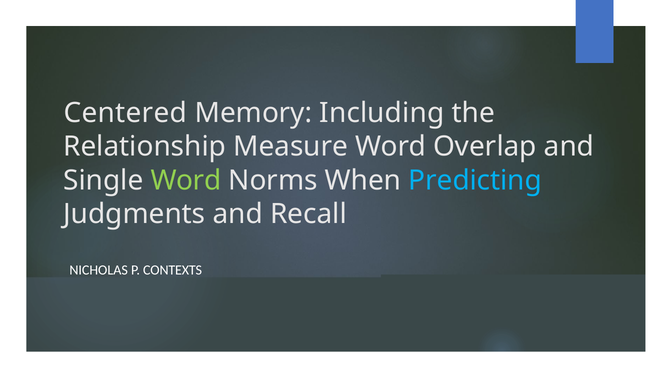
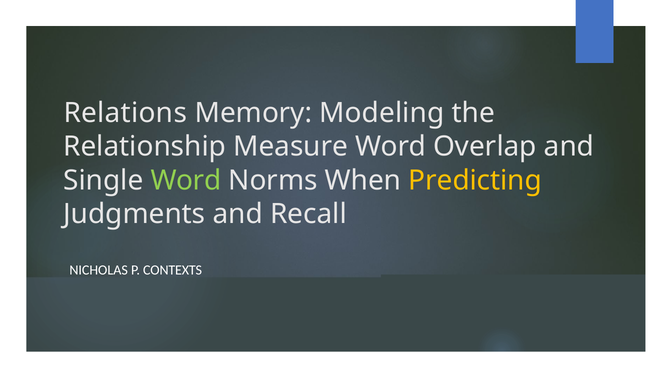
Centered: Centered -> Relations
Including: Including -> Modeling
Predicting colour: light blue -> yellow
